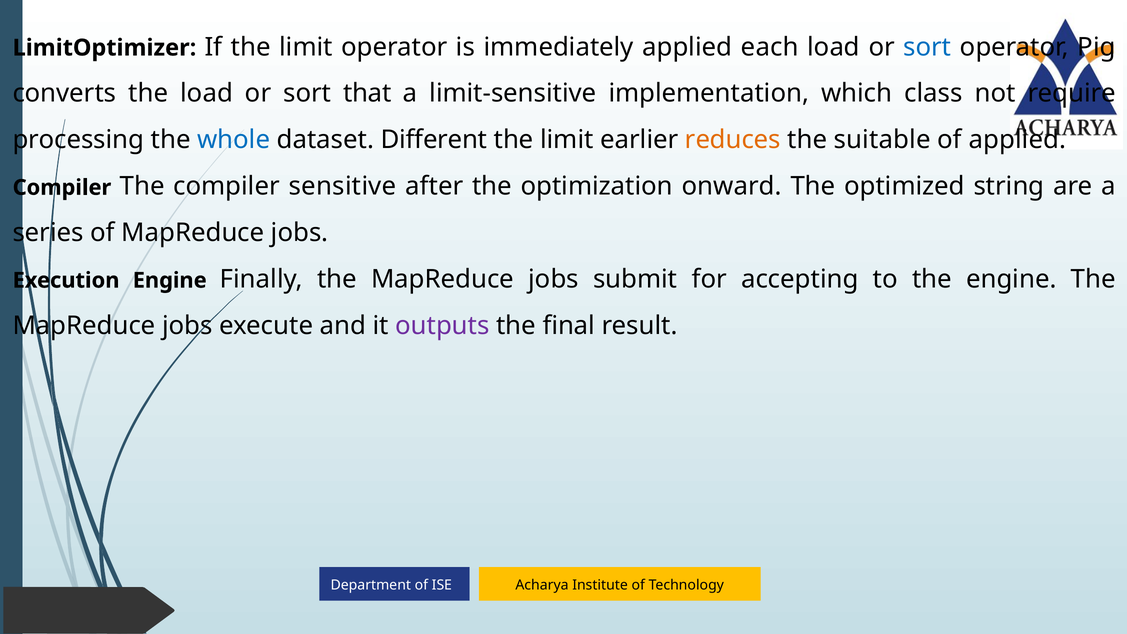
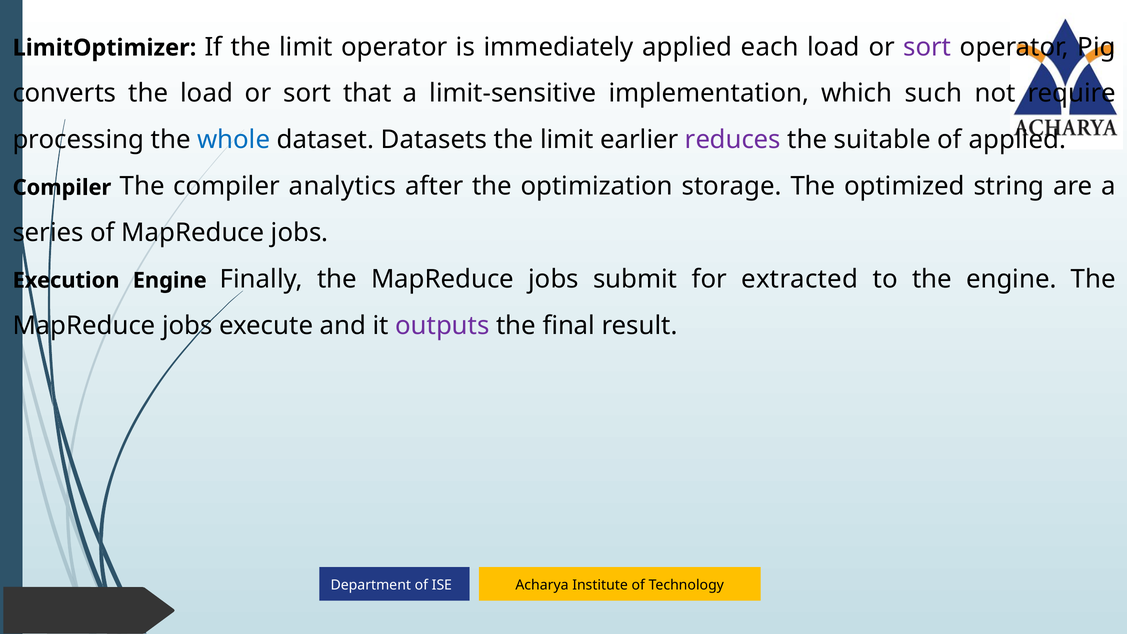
sort at (927, 47) colour: blue -> purple
class: class -> such
Different: Different -> Datasets
reduces colour: orange -> purple
sensitive: sensitive -> analytics
onward: onward -> storage
accepting: accepting -> extracted
